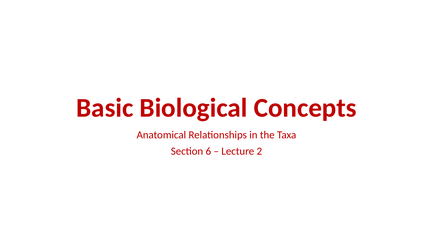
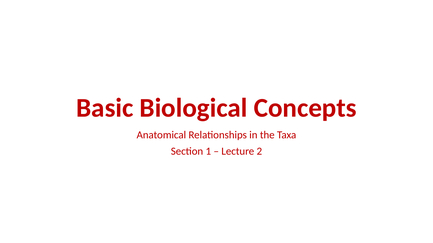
6: 6 -> 1
